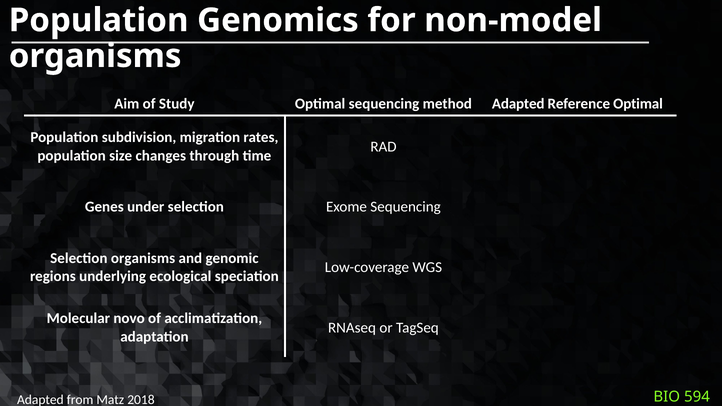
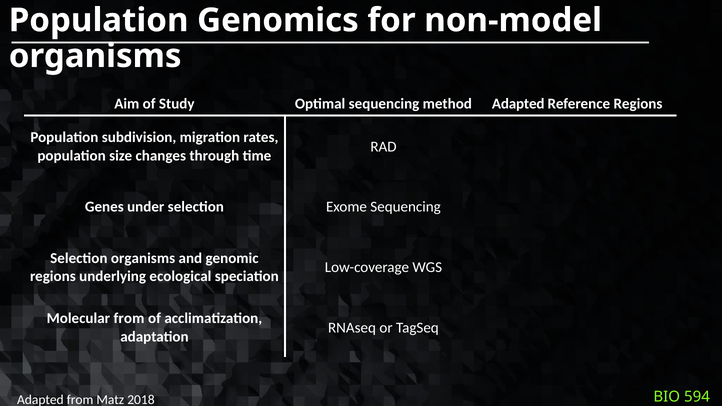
Reference Optimal: Optimal -> Regions
Molecular novo: novo -> from
